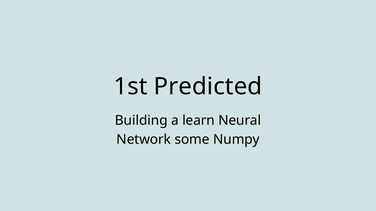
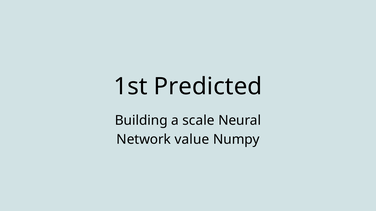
learn: learn -> scale
some: some -> value
